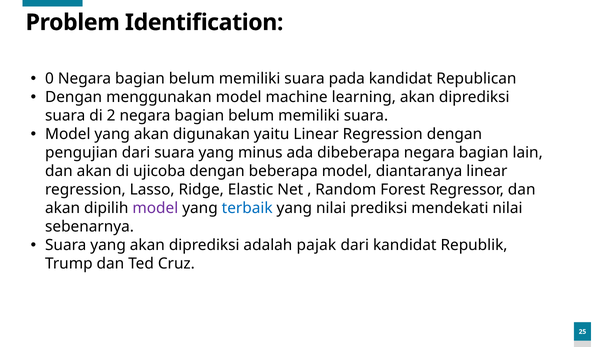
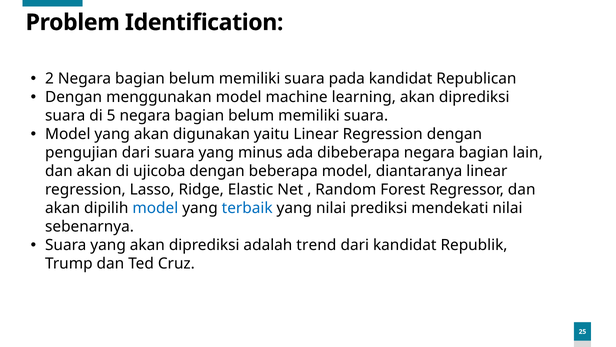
0: 0 -> 2
2: 2 -> 5
model at (155, 208) colour: purple -> blue
pajak: pajak -> trend
